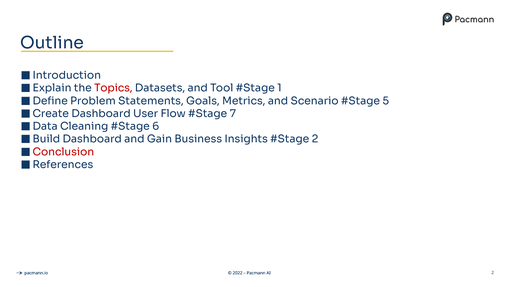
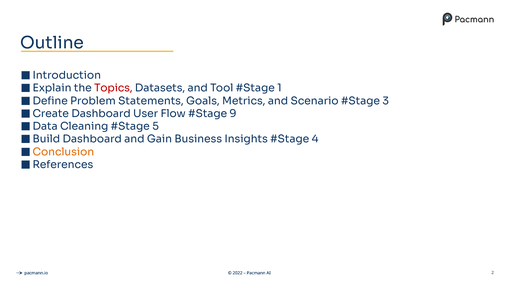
5: 5 -> 3
7: 7 -> 9
6: 6 -> 5
2 at (315, 139): 2 -> 4
Conclusion colour: red -> orange
